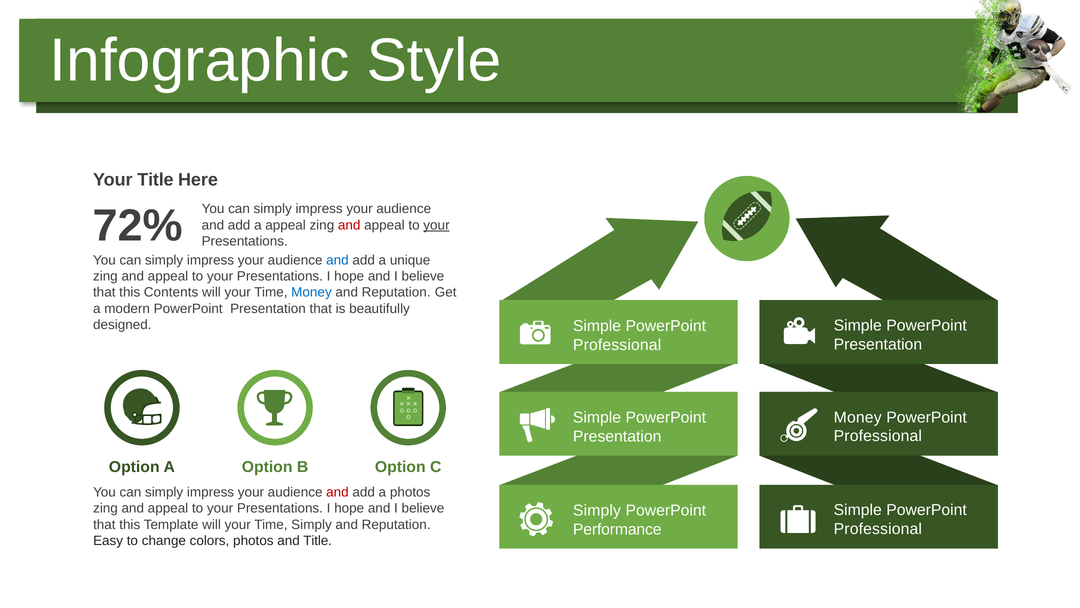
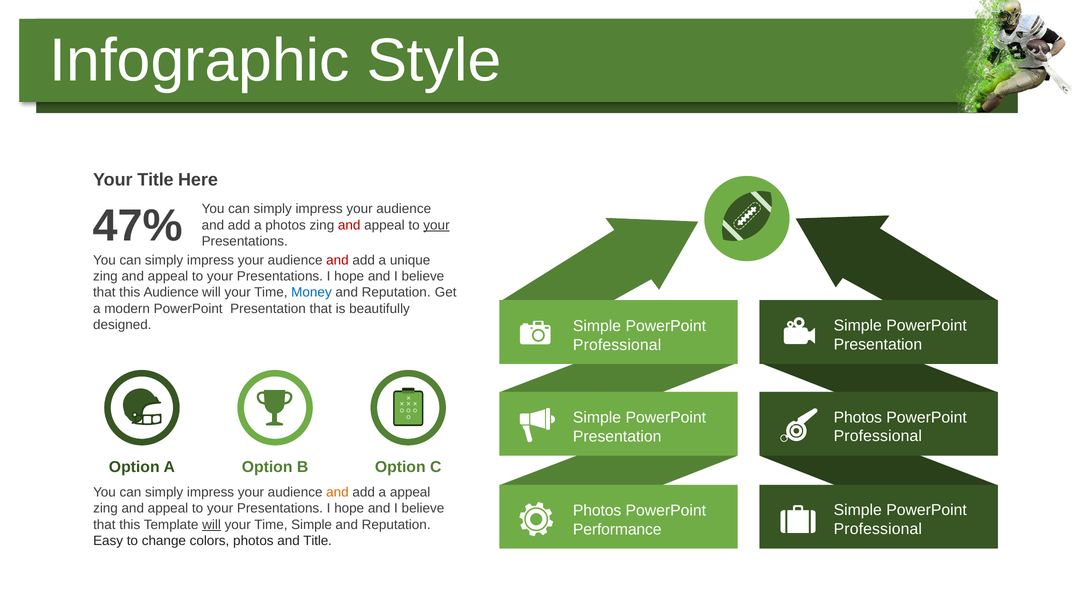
72%: 72% -> 47%
a appeal: appeal -> photos
and at (337, 260) colour: blue -> red
this Contents: Contents -> Audience
Money at (858, 417): Money -> Photos
and at (337, 492) colour: red -> orange
a photos: photos -> appeal
Simply at (597, 510): Simply -> Photos
will at (212, 524) underline: none -> present
Time Simply: Simply -> Simple
